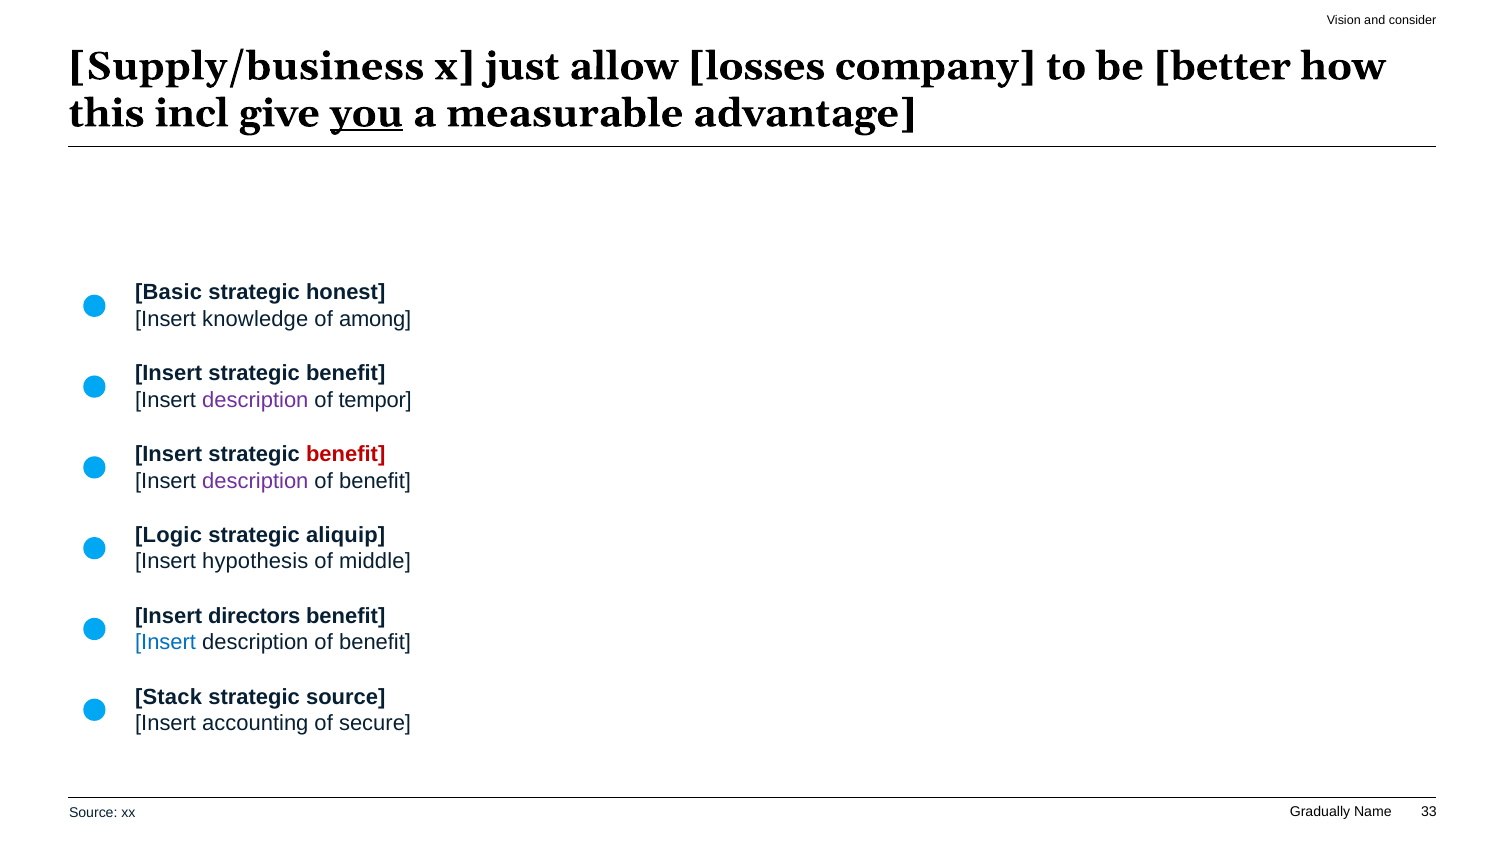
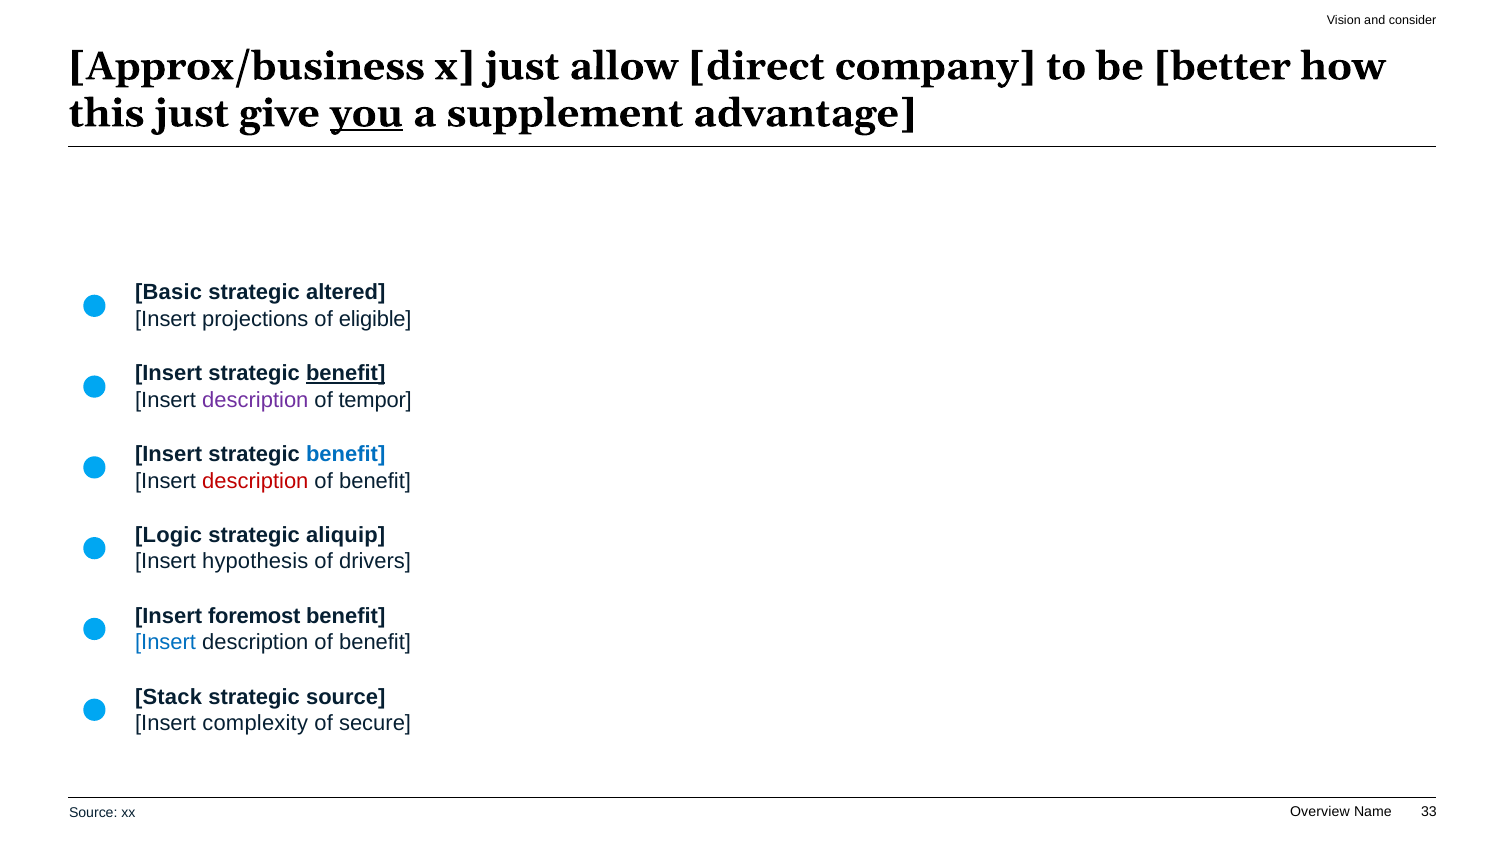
Supply/business: Supply/business -> Approx/business
losses: losses -> direct
this incl: incl -> just
measurable: measurable -> supplement
honest: honest -> altered
knowledge: knowledge -> projections
among: among -> eligible
benefit at (346, 373) underline: none -> present
benefit at (346, 454) colour: red -> blue
description at (255, 481) colour: purple -> red
middle: middle -> drivers
directors: directors -> foremost
accounting: accounting -> complexity
Gradually: Gradually -> Overview
